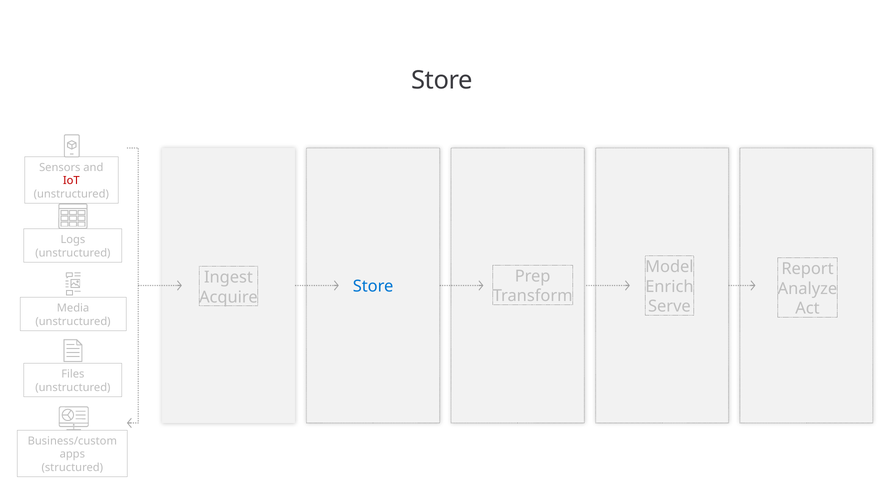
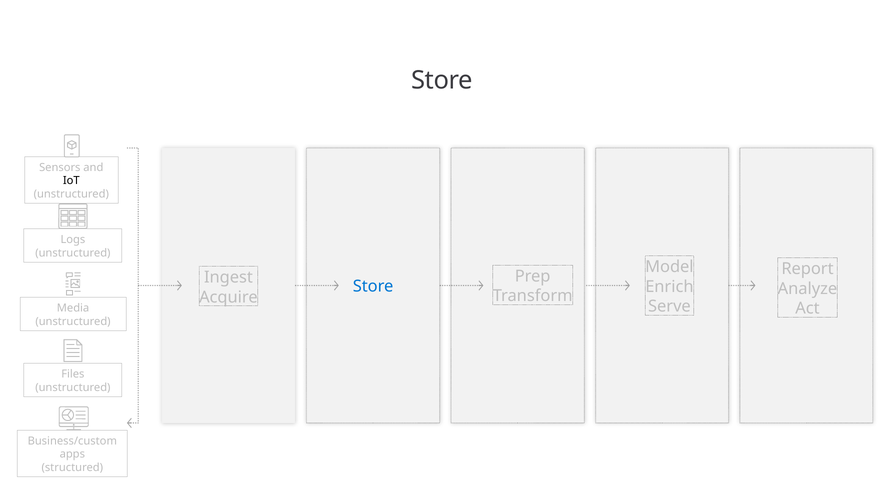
IoT colour: red -> black
